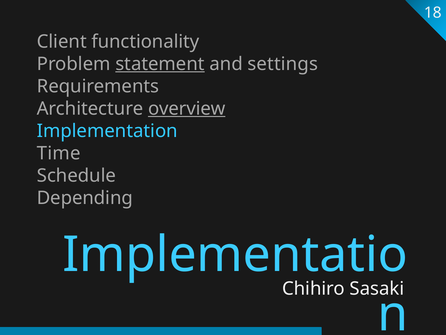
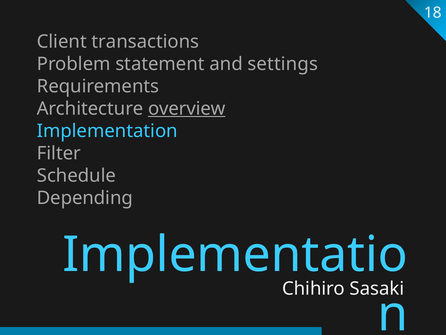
functionality: functionality -> transactions
statement underline: present -> none
Time: Time -> Filter
